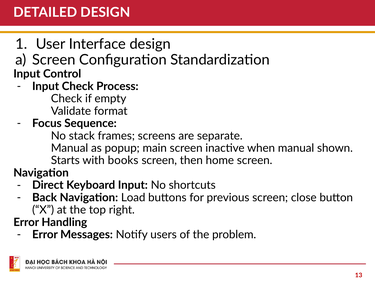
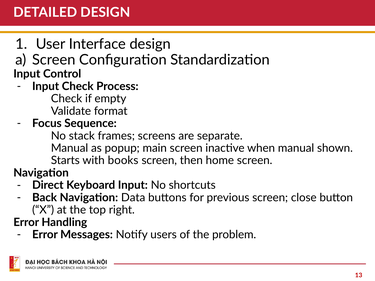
Load: Load -> Data
